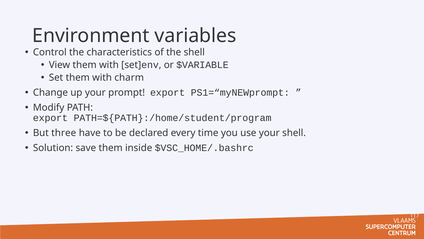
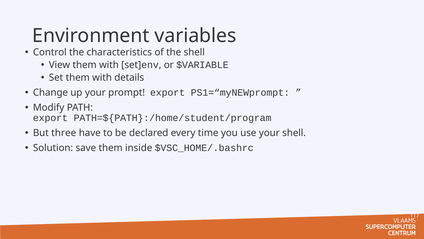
charm: charm -> details
